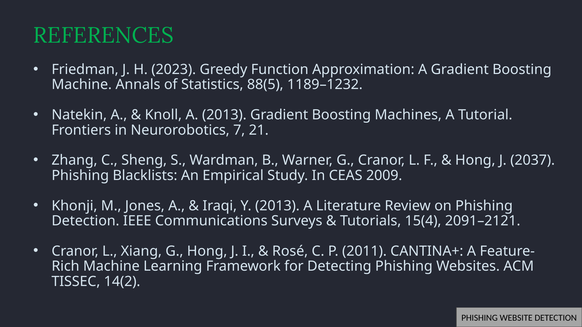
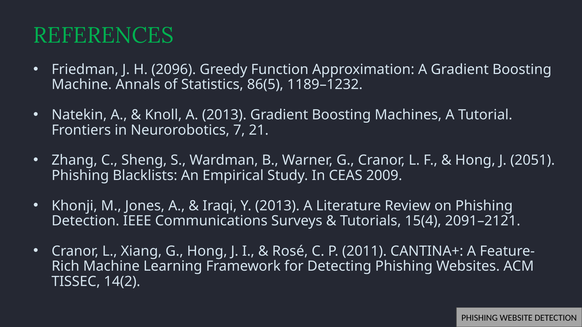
2023: 2023 -> 2096
88(5: 88(5 -> 86(5
2037: 2037 -> 2051
